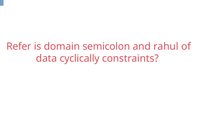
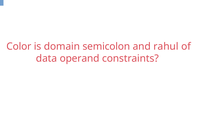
Refer: Refer -> Color
cyclically: cyclically -> operand
